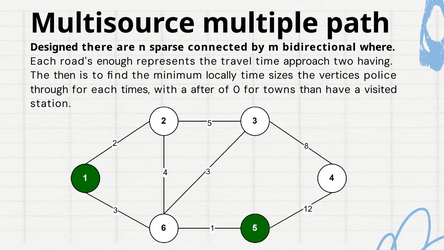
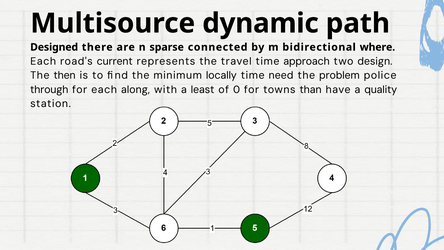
multiple: multiple -> dynamic
enough: enough -> current
having: having -> design
sizes: sizes -> need
vertices: vertices -> problem
times: times -> along
after: after -> least
visited: visited -> quality
